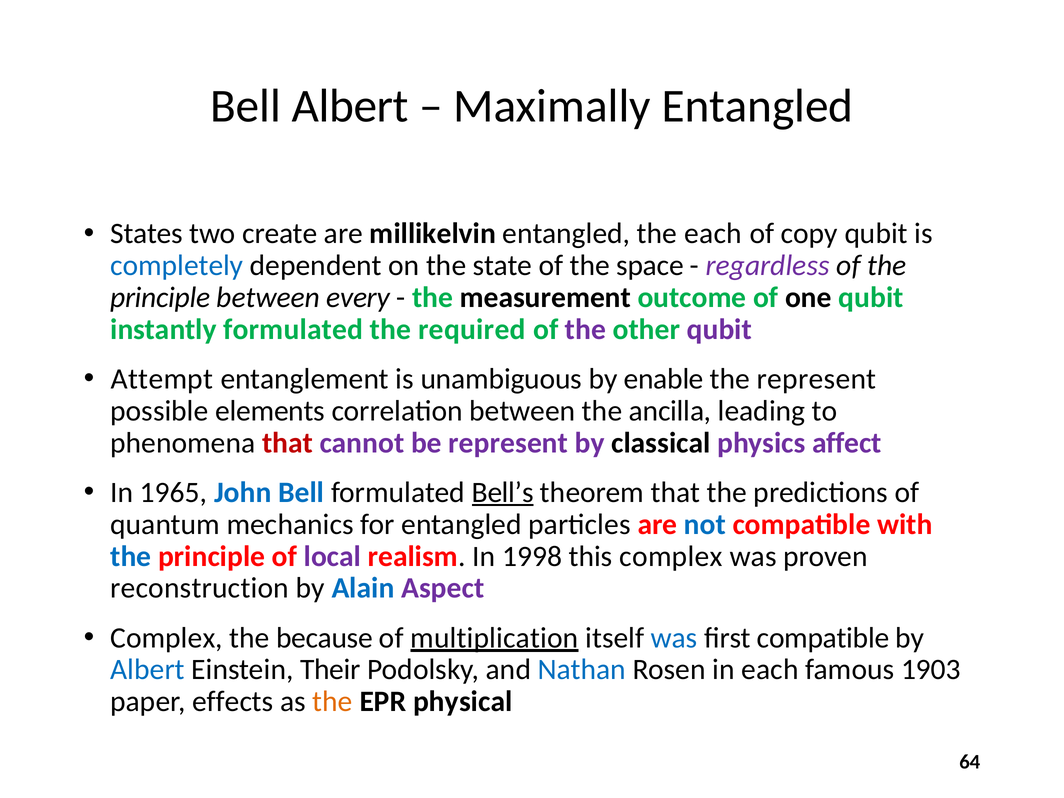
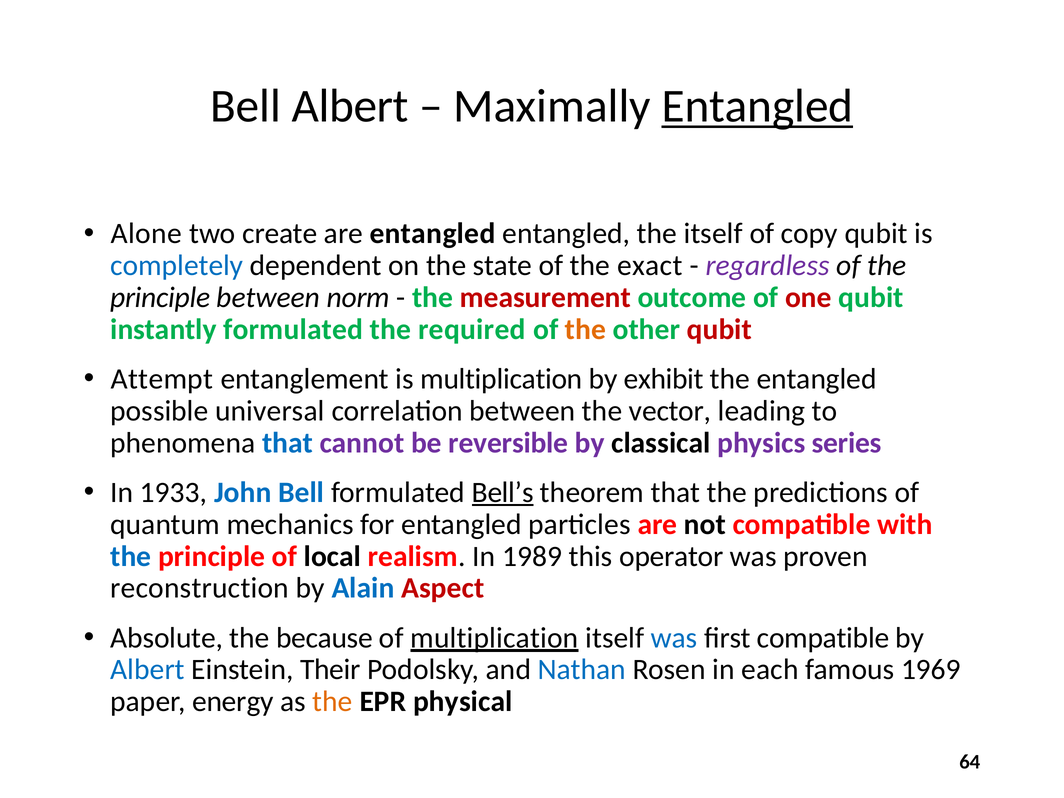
Entangled at (757, 106) underline: none -> present
States: States -> Alone
are millikelvin: millikelvin -> entangled
the each: each -> itself
space: space -> exact
every: every -> norm
measurement colour: black -> red
one colour: black -> red
the at (585, 329) colour: purple -> orange
qubit at (719, 329) colour: purple -> red
is unambiguous: unambiguous -> multiplication
enable: enable -> exhibit
the represent: represent -> entangled
elements: elements -> universal
ancilla: ancilla -> vector
that at (288, 443) colour: red -> blue
be represent: represent -> reversible
affect: affect -> series
1965: 1965 -> 1933
not colour: blue -> black
local colour: purple -> black
1998: 1998 -> 1989
this complex: complex -> operator
Aspect colour: purple -> red
Complex at (167, 638): Complex -> Absolute
1903: 1903 -> 1969
effects: effects -> energy
